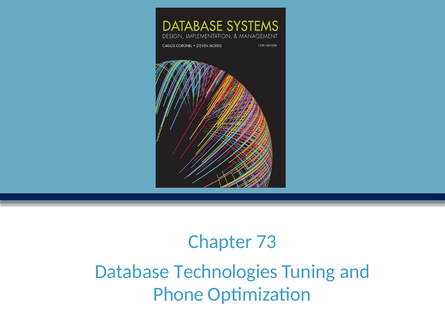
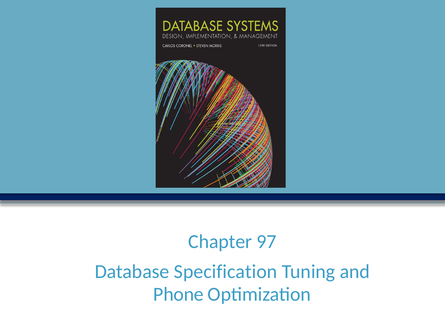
73: 73 -> 97
Technologies: Technologies -> Specification
